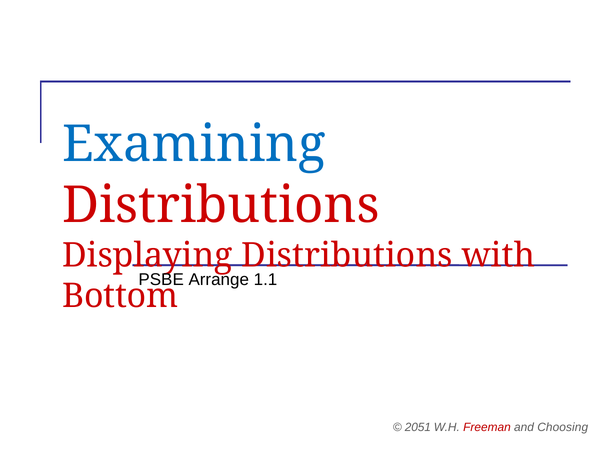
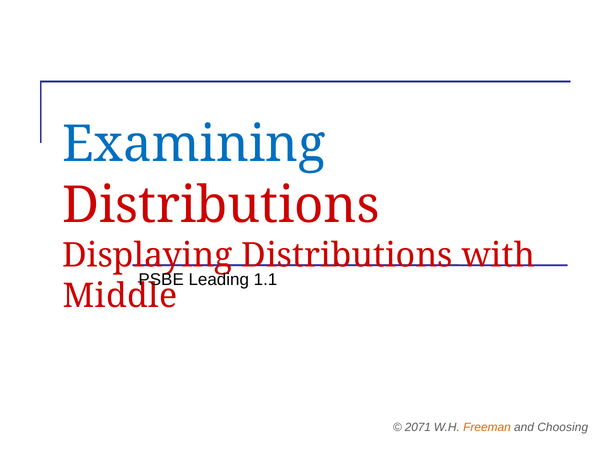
Arrange: Arrange -> Leading
Bottom: Bottom -> Middle
2051: 2051 -> 2071
Freeman colour: red -> orange
